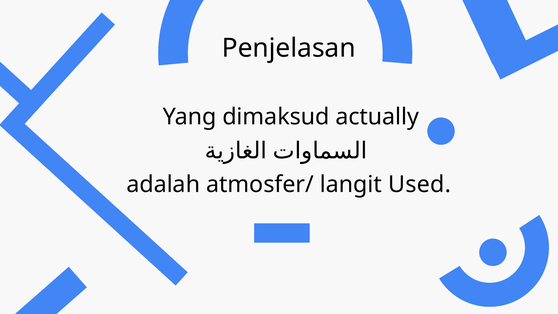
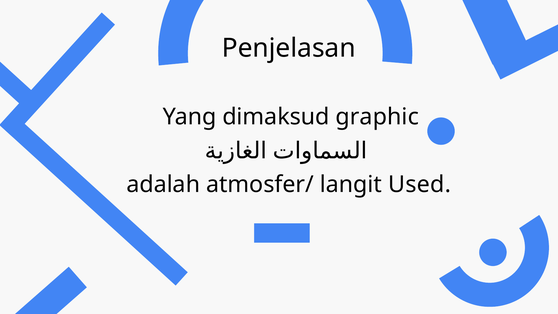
actually: actually -> graphic
